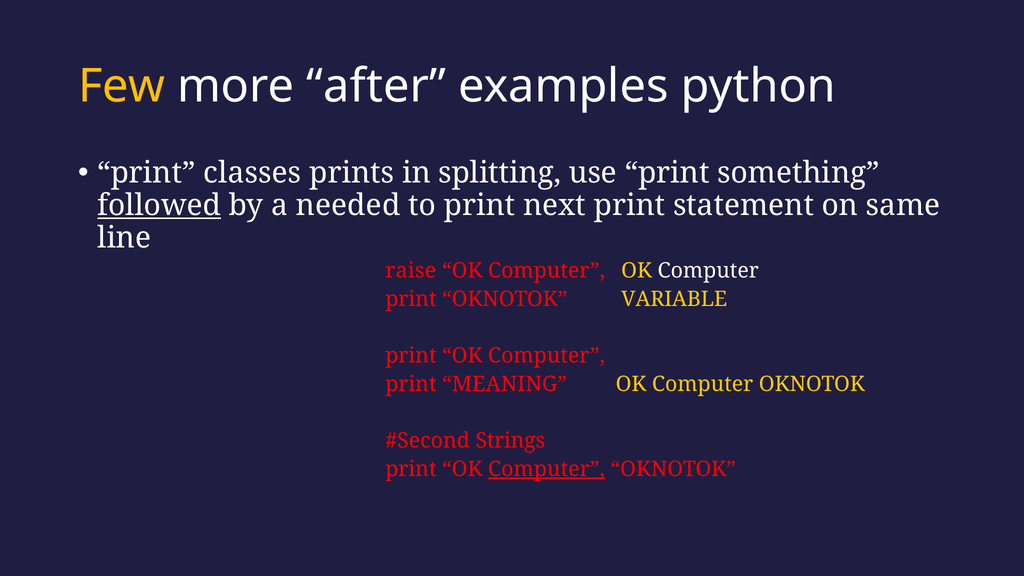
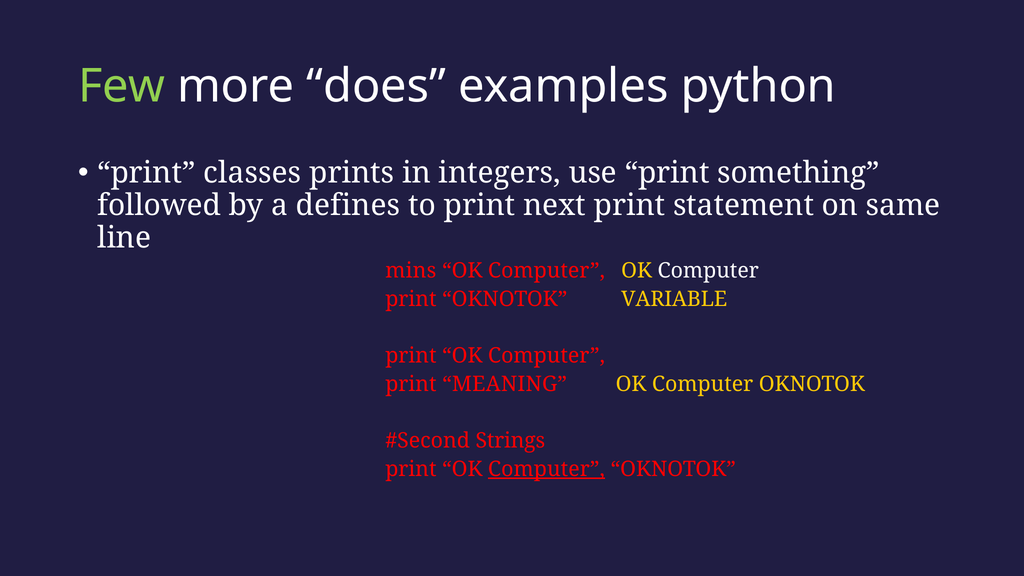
Few colour: yellow -> light green
after: after -> does
splitting: splitting -> integers
followed underline: present -> none
needed: needed -> defines
raise: raise -> mins
